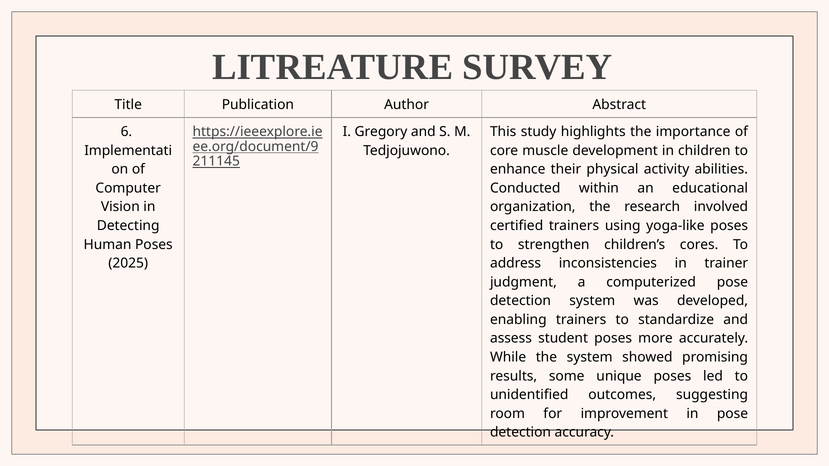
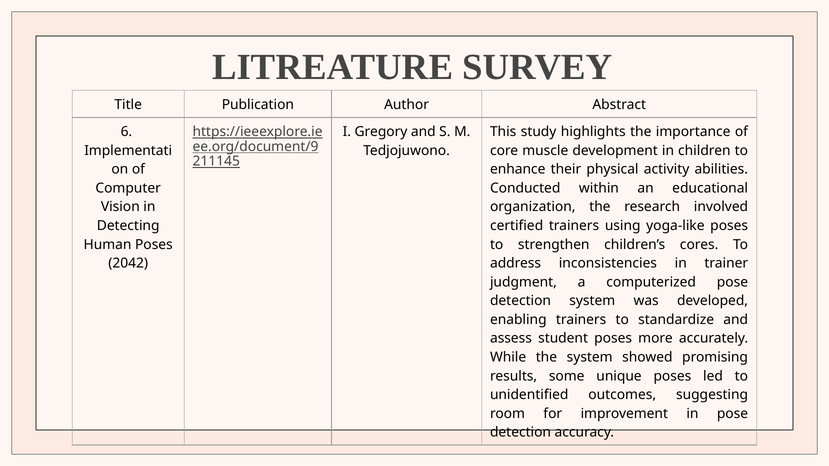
2025: 2025 -> 2042
